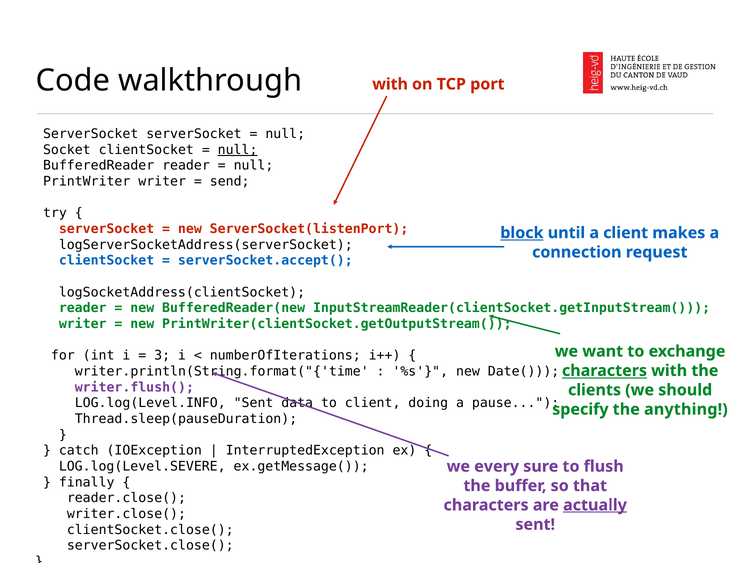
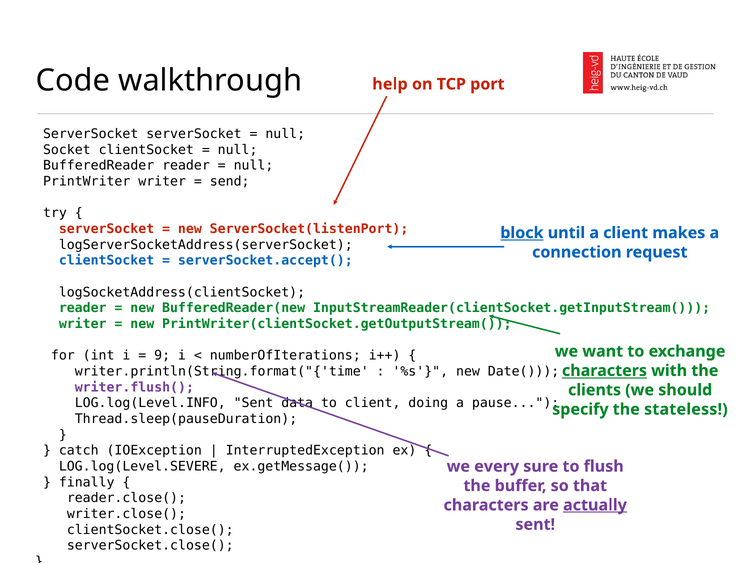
with at (390, 84): with -> help
null at (238, 150) underline: present -> none
3: 3 -> 9
anything: anything -> stateless
